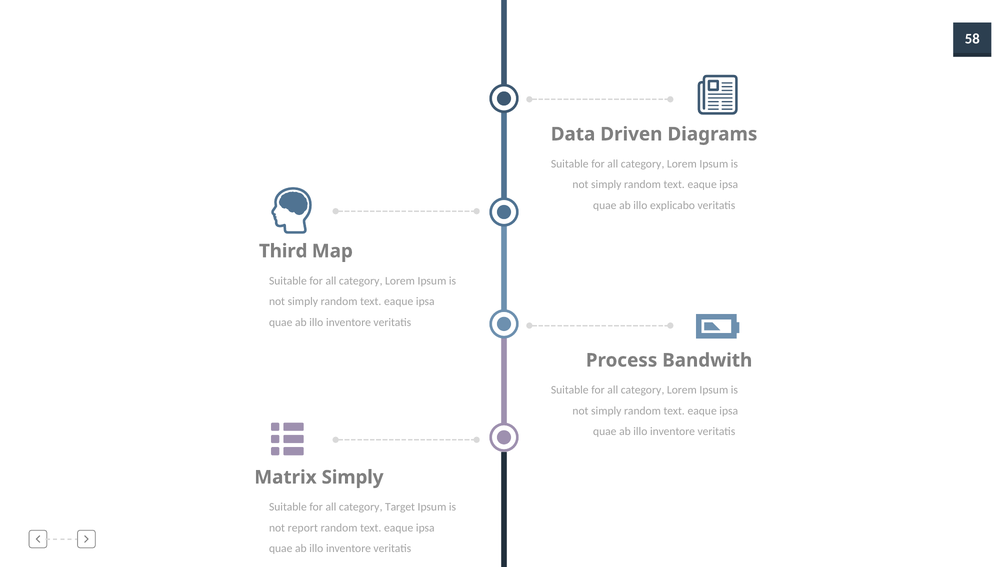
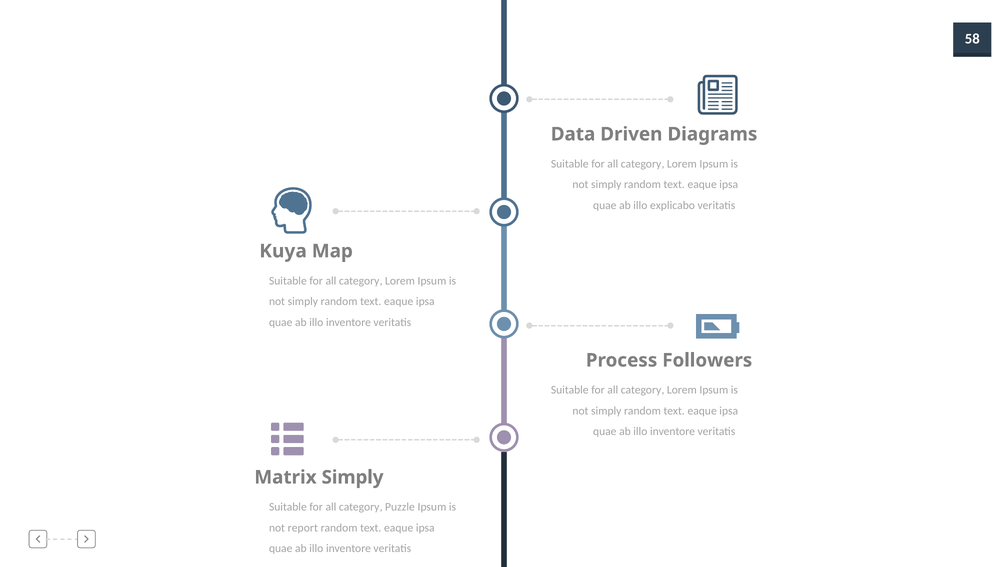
Third: Third -> Kuya
Bandwith: Bandwith -> Followers
Target: Target -> Puzzle
